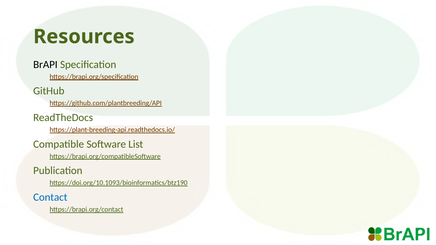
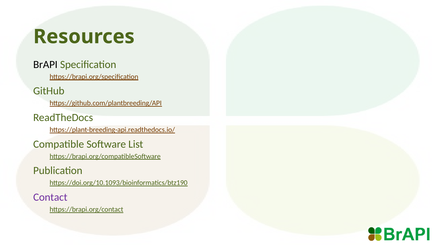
Contact colour: blue -> purple
